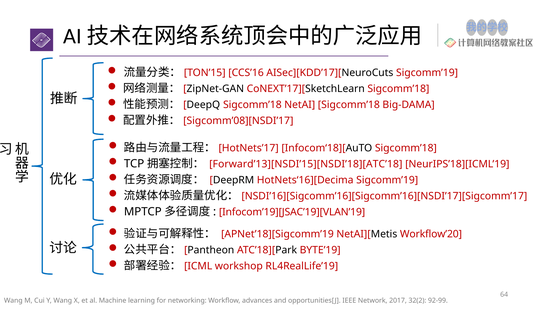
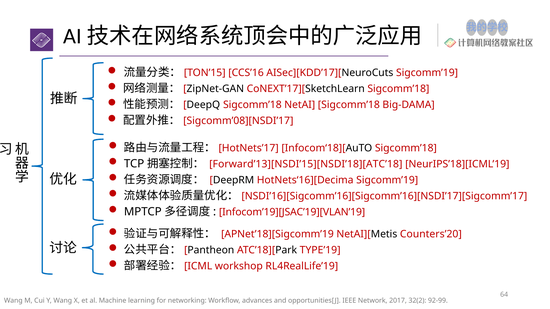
Workflow’20: Workflow’20 -> Counters’20
BYTE’19: BYTE’19 -> TYPE’19
